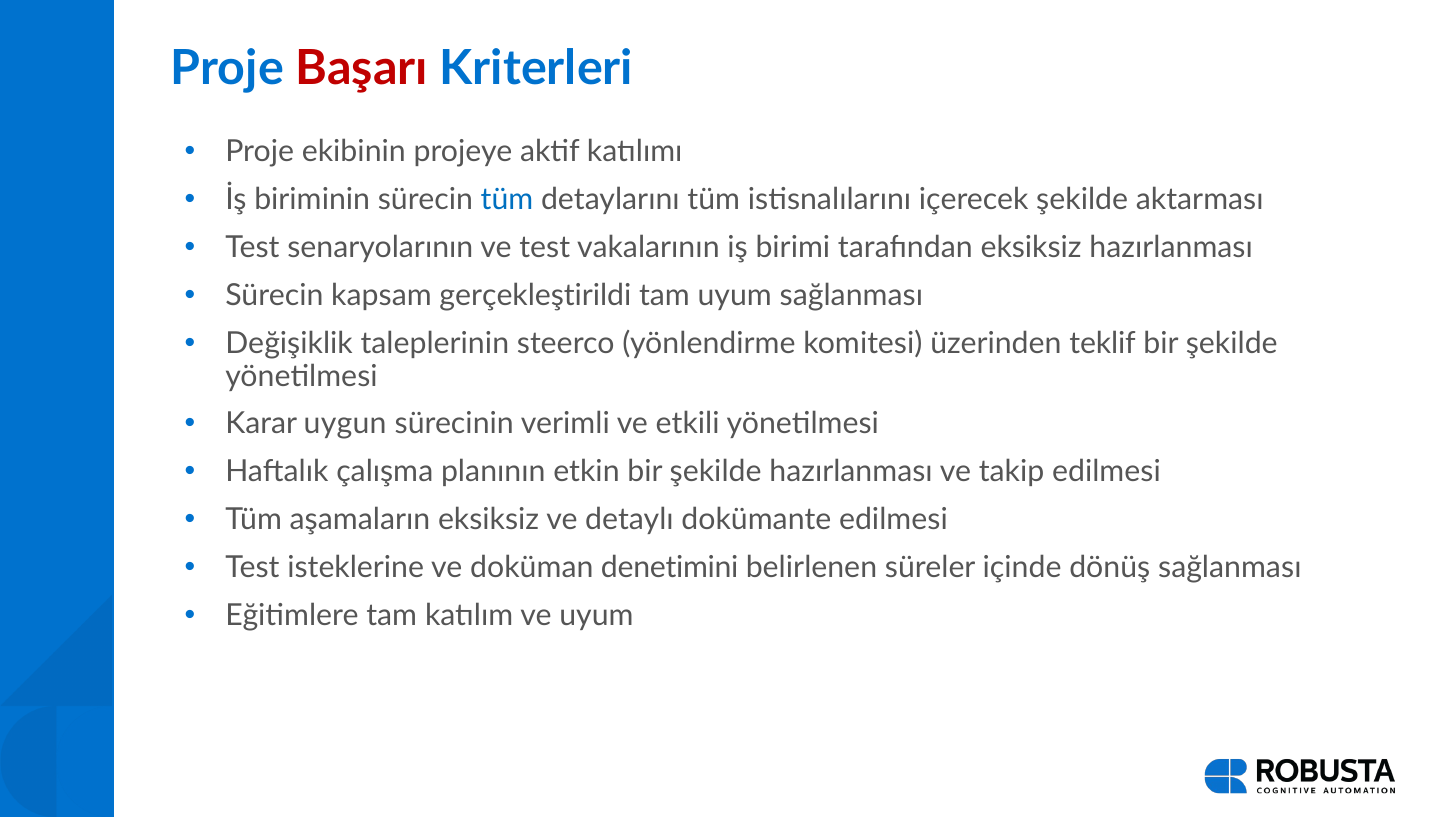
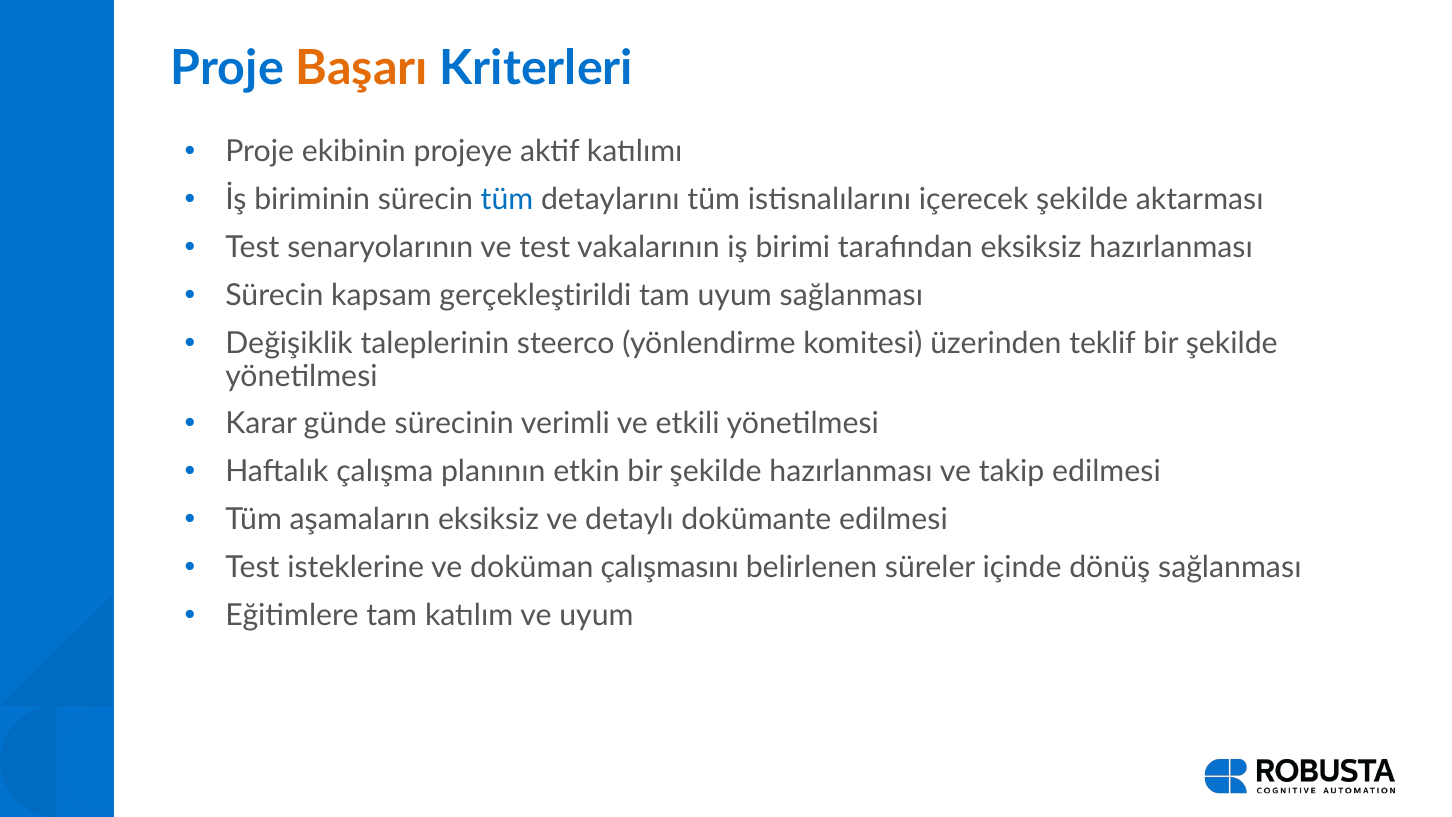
Başarı colour: red -> orange
uygun: uygun -> günde
denetimini: denetimini -> çalışmasını
